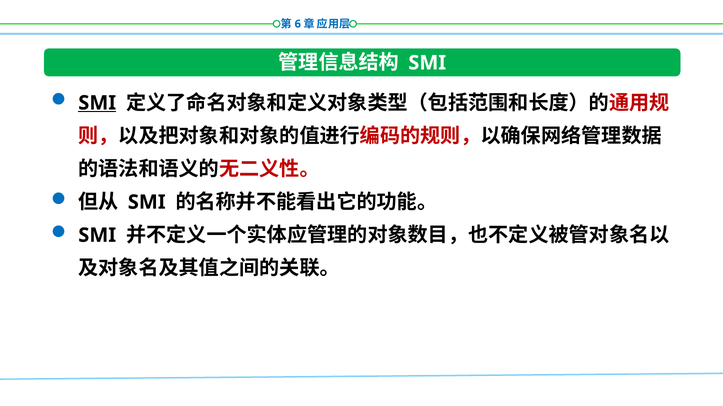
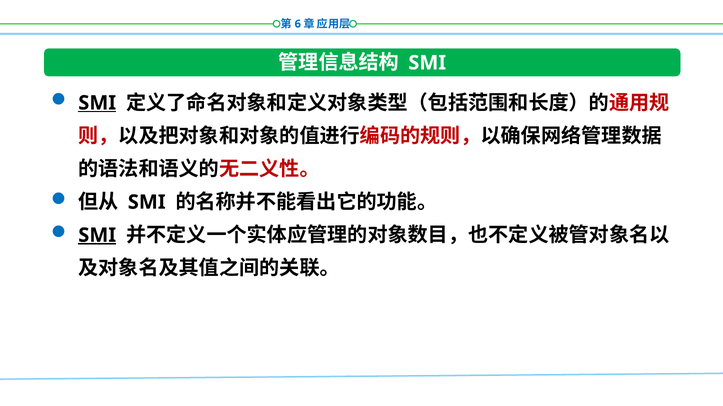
SMI at (97, 236) underline: none -> present
